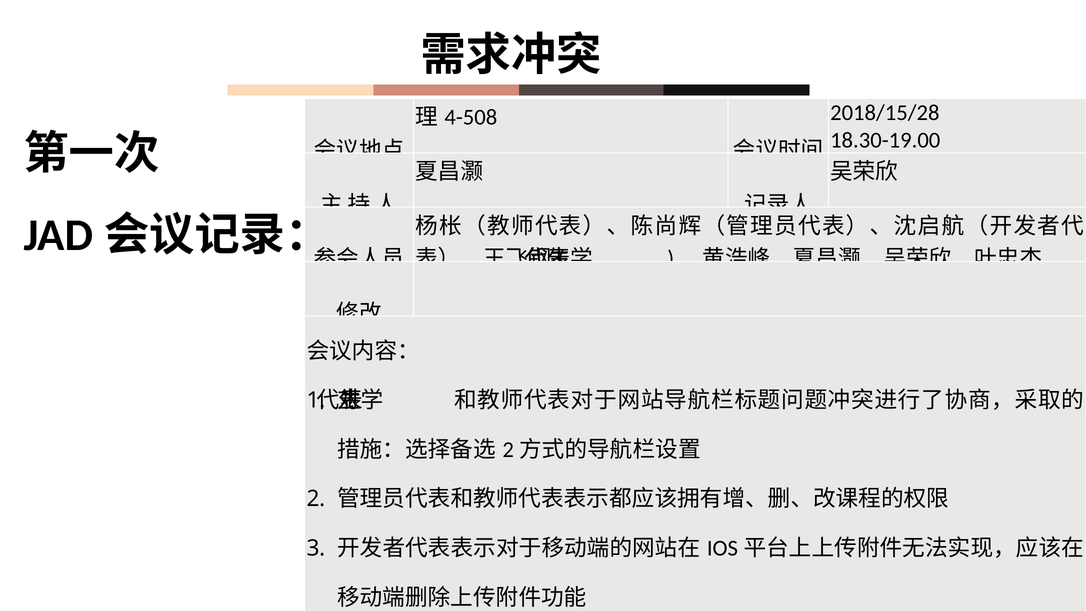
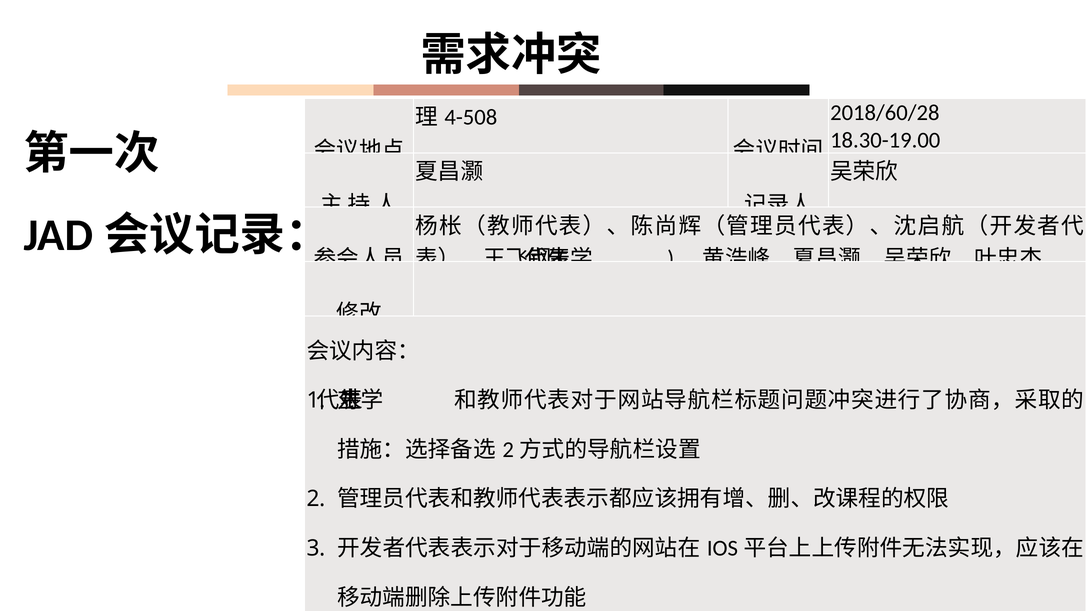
2018/15/28: 2018/15/28 -> 2018/60/28
